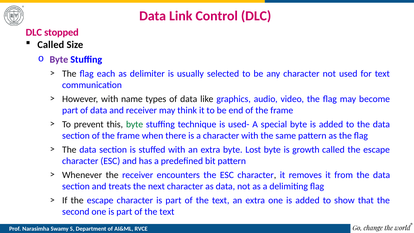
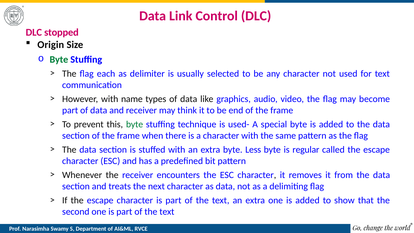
Called at (51, 45): Called -> Origin
Byte at (59, 59) colour: purple -> green
Lost: Lost -> Less
growth: growth -> regular
